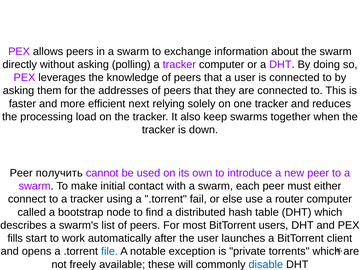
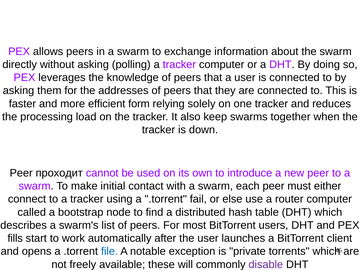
next: next -> form
получить: получить -> проходит
disable colour: blue -> purple
